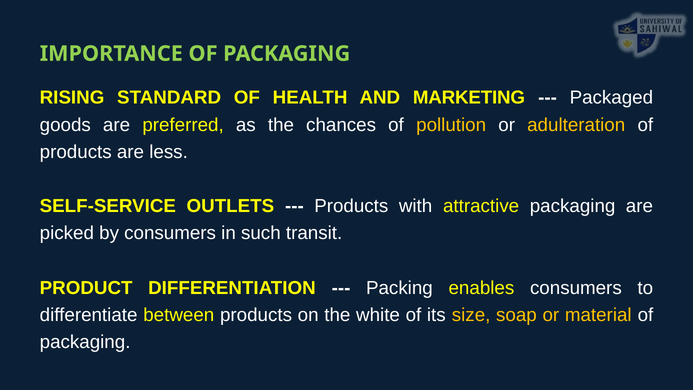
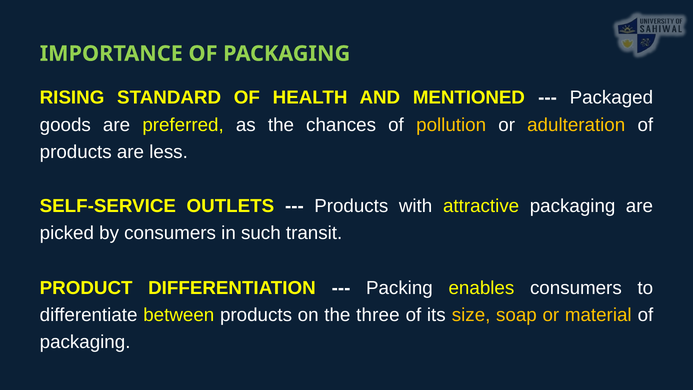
MARKETING: MARKETING -> MENTIONED
white: white -> three
